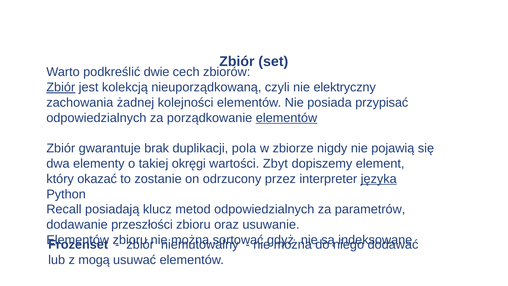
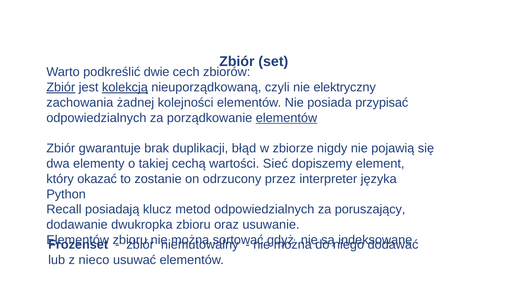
kolekcją underline: none -> present
pola: pola -> błąd
okręgi: okręgi -> cechą
Zbyt: Zbyt -> Sieć
języka underline: present -> none
parametrów: parametrów -> poruszający
przeszłości: przeszłości -> dwukropka
mogą: mogą -> nieco
